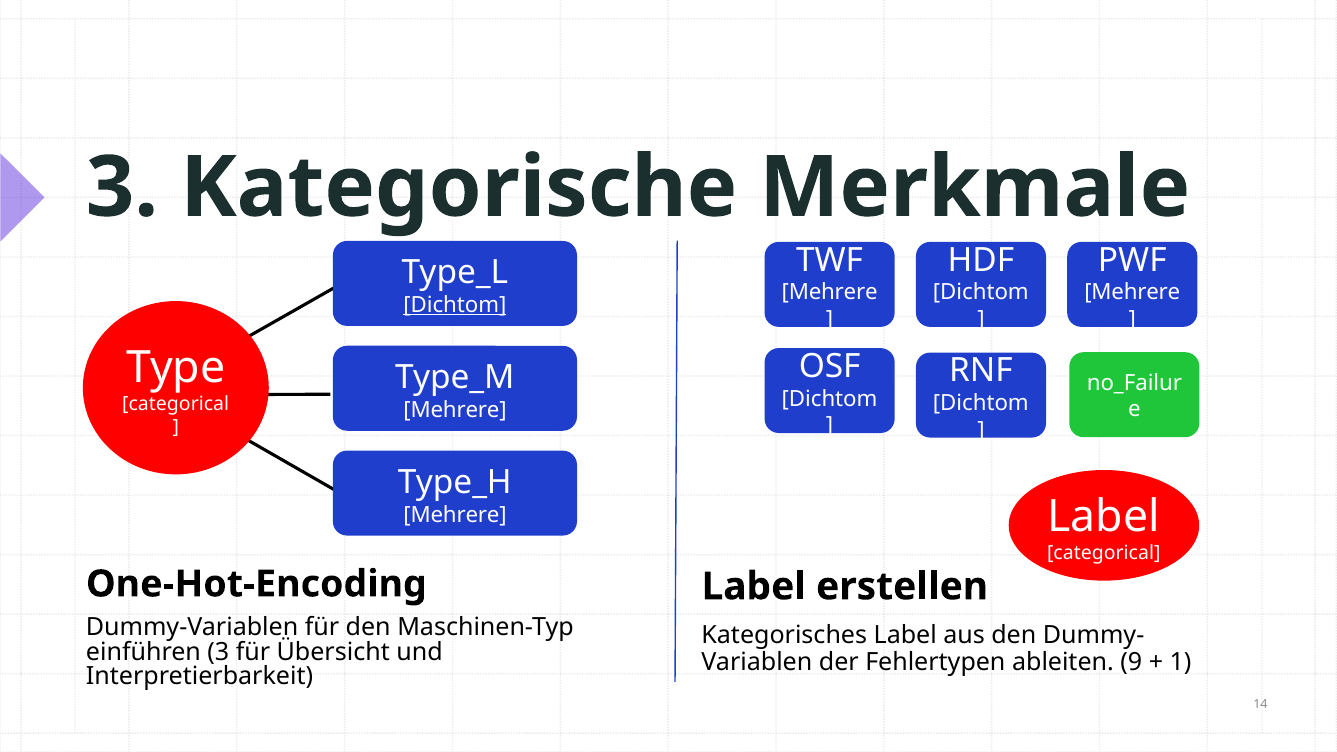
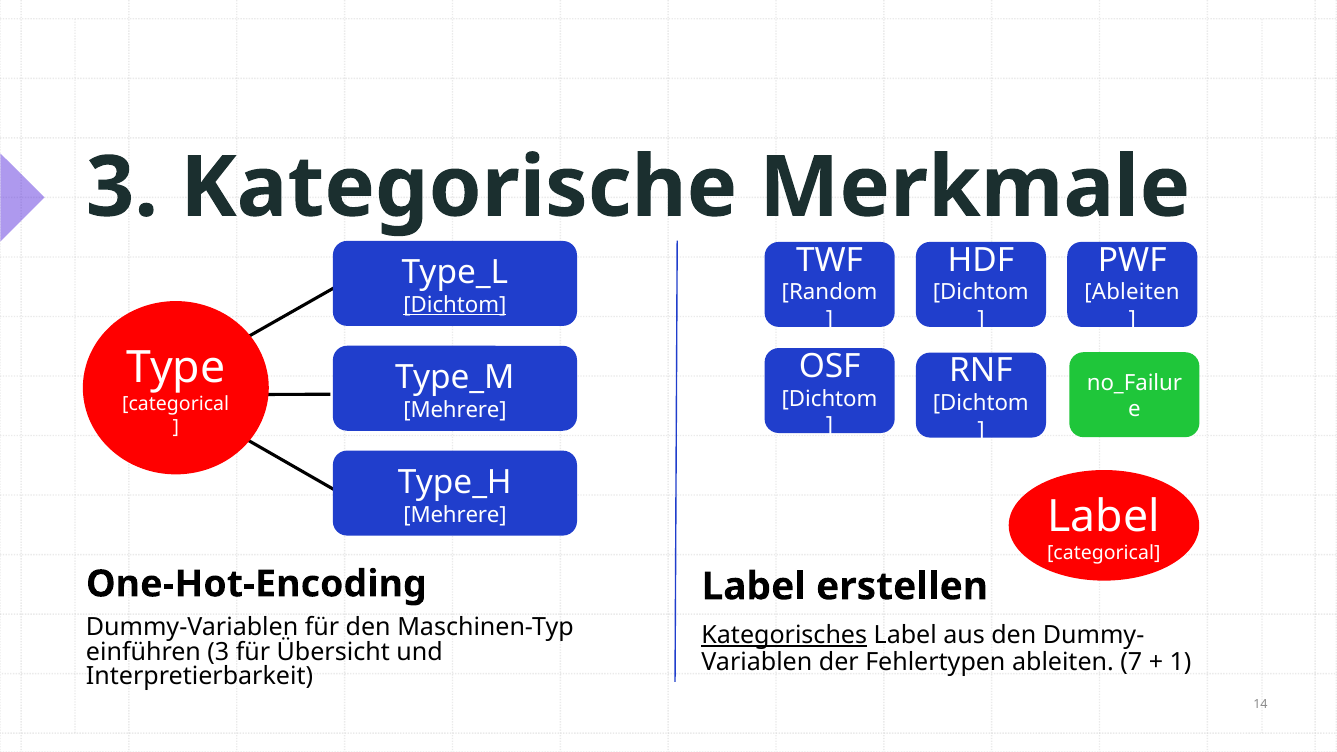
Mehrere at (830, 293): Mehrere -> Random
Mehrere at (1132, 293): Mehrere -> Ableiten
Kategorisches underline: none -> present
9: 9 -> 7
